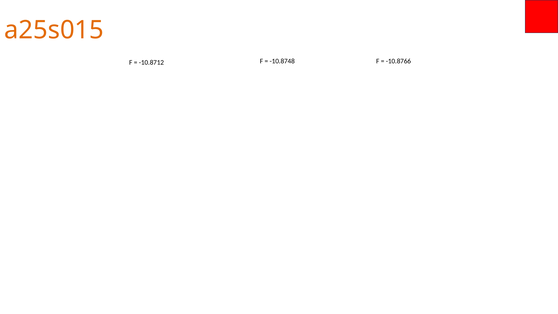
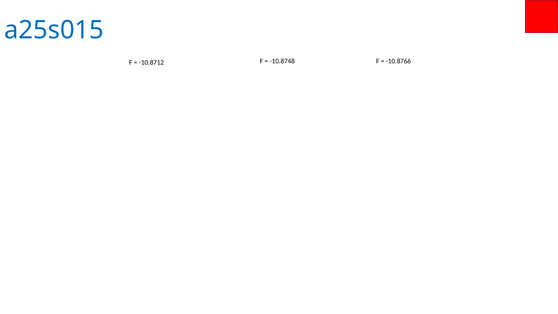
a25s015 colour: orange -> blue
